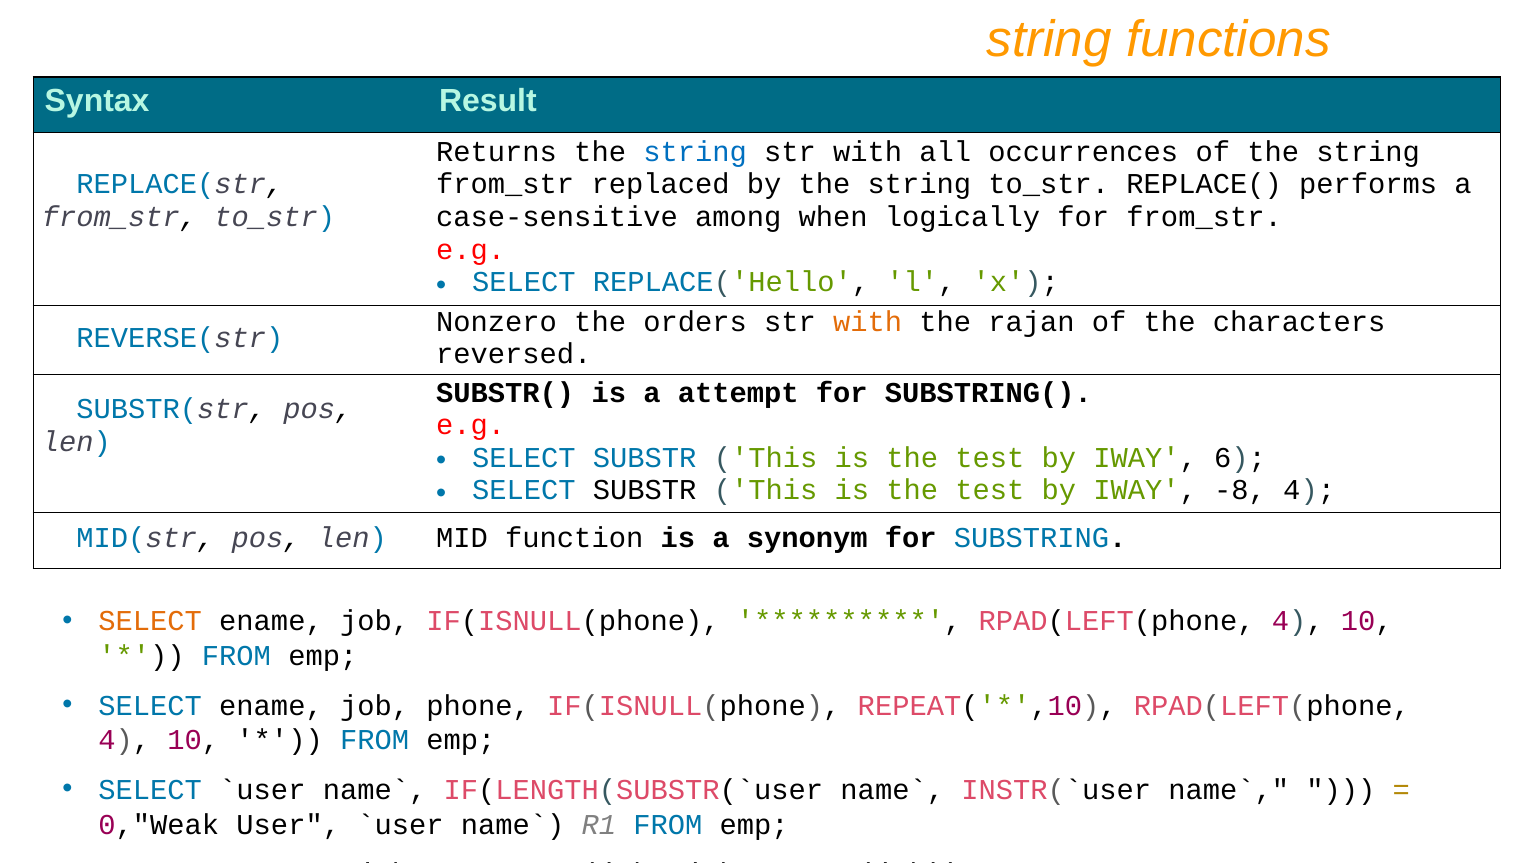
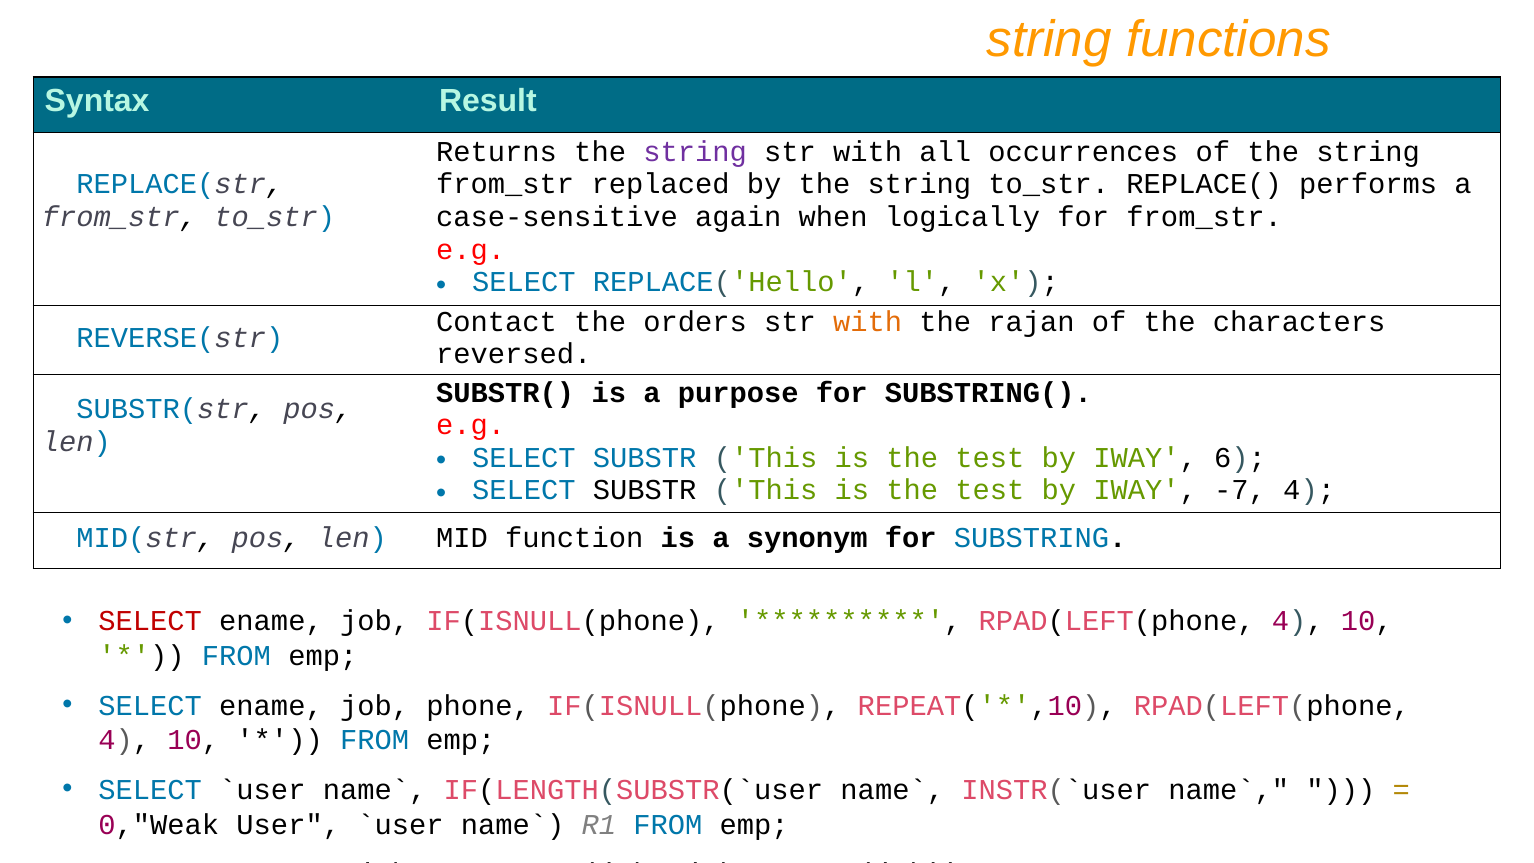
string at (695, 152) colour: blue -> purple
among: among -> again
Nonzero: Nonzero -> Contact
attempt: attempt -> purpose
-8: -8 -> -7
SELECT at (150, 621) colour: orange -> red
